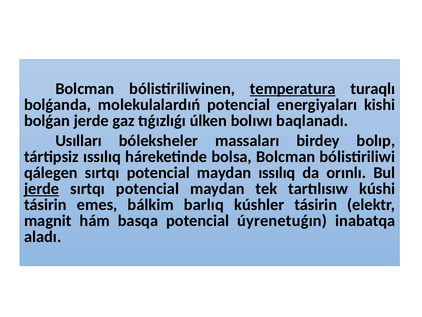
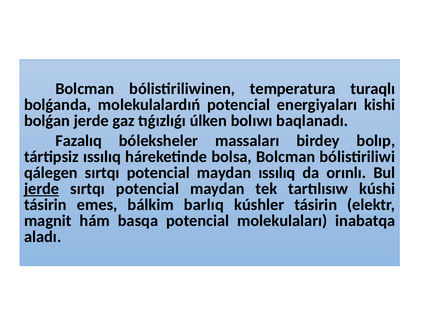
temperatura underline: present -> none
Usılları: Usılları -> Fazalıq
úyrenetuǵın: úyrenetuǵın -> molekulaları
